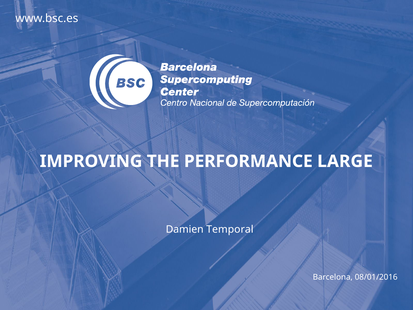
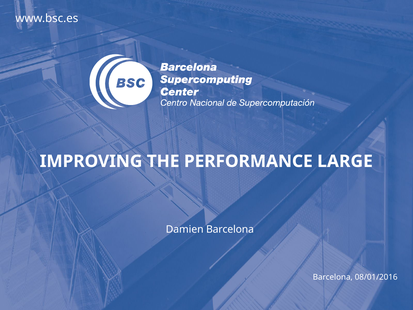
Damien Temporal: Temporal -> Barcelona
